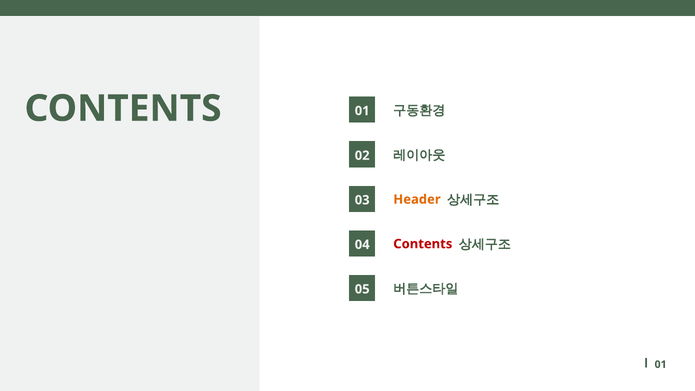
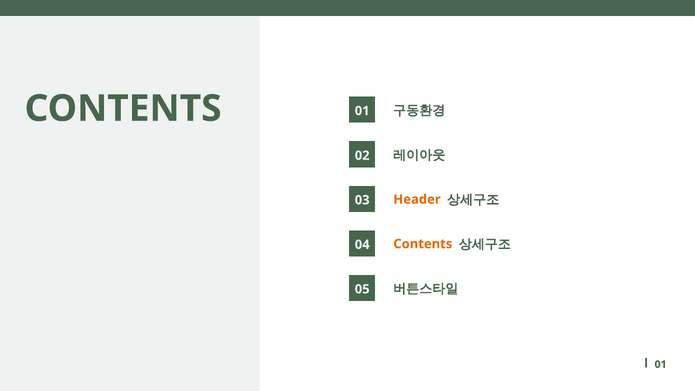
Contents at (423, 244) colour: red -> orange
